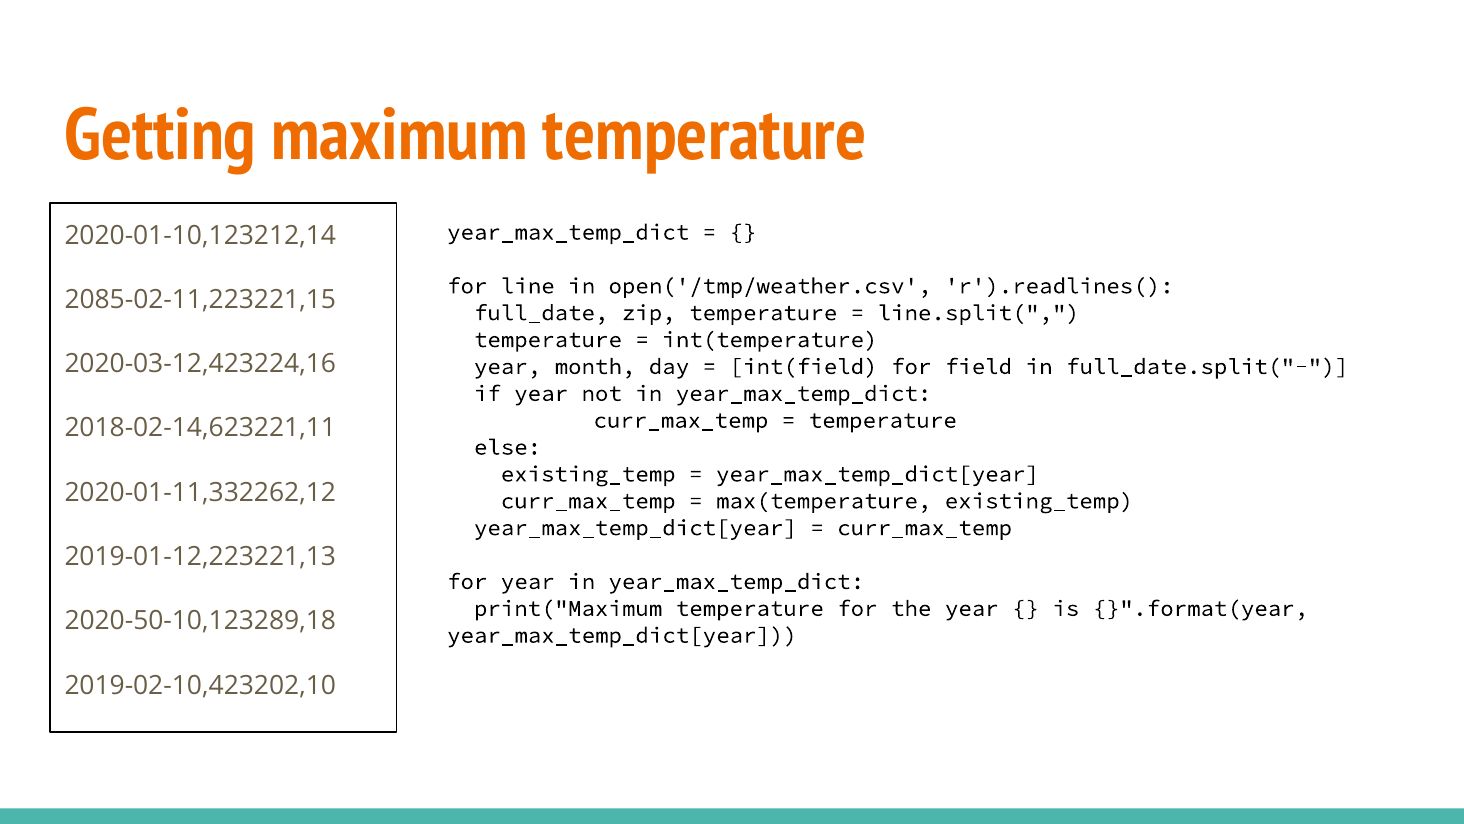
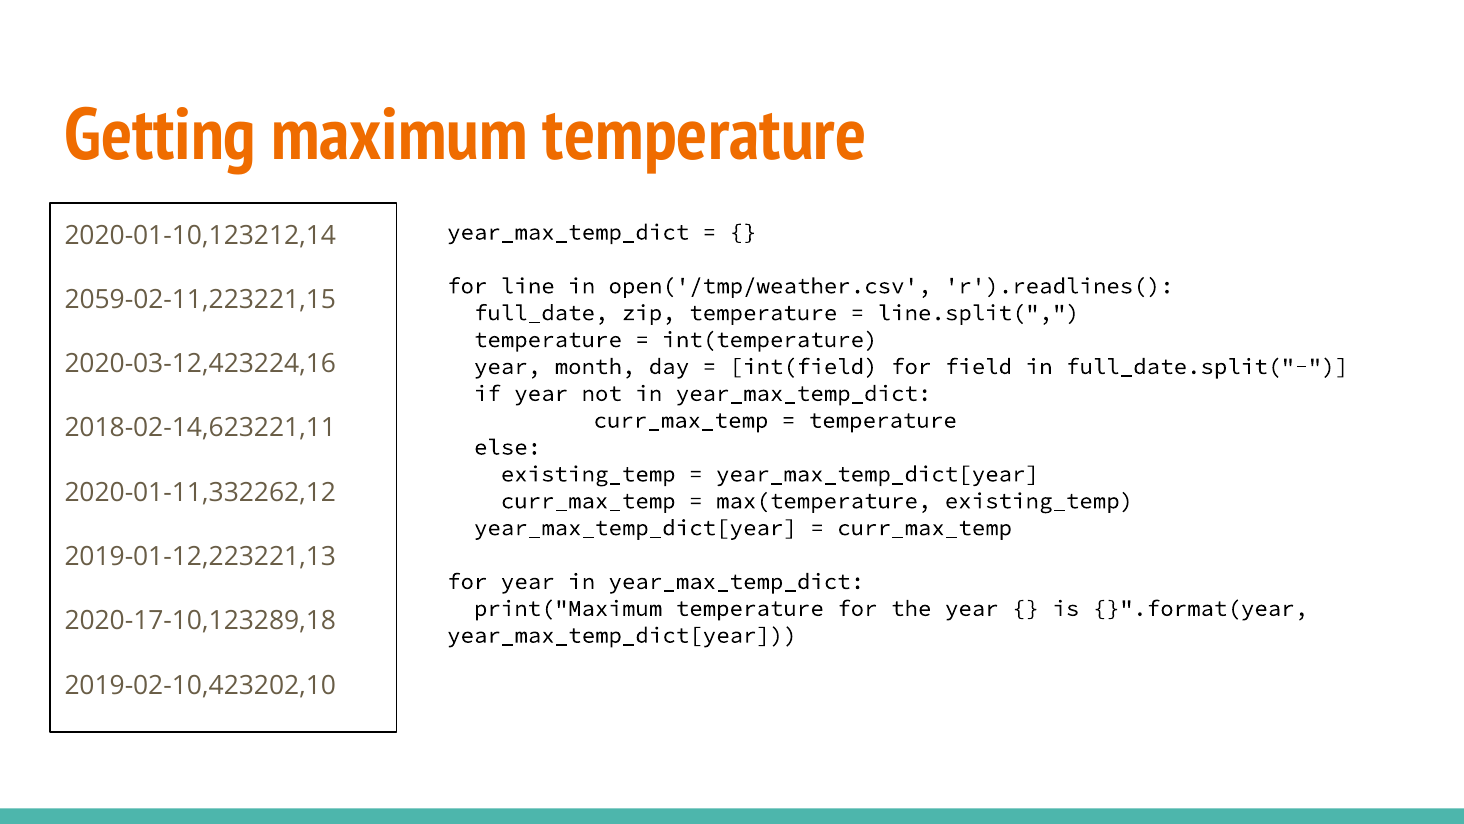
2085-02-11,223221,15: 2085-02-11,223221,15 -> 2059-02-11,223221,15
2020-50-10,123289,18: 2020-50-10,123289,18 -> 2020-17-10,123289,18
